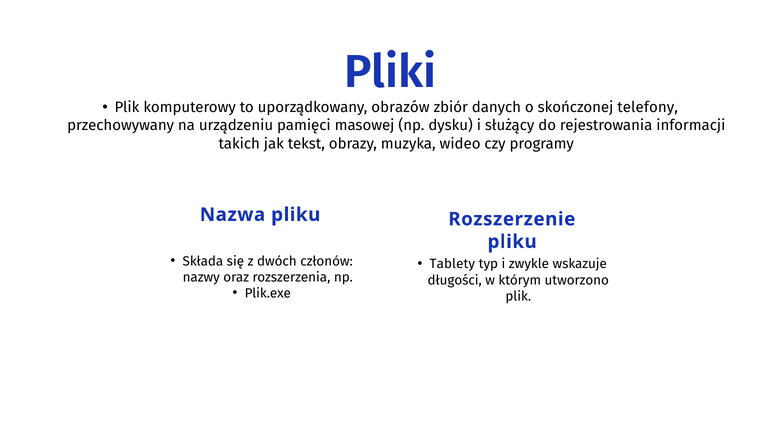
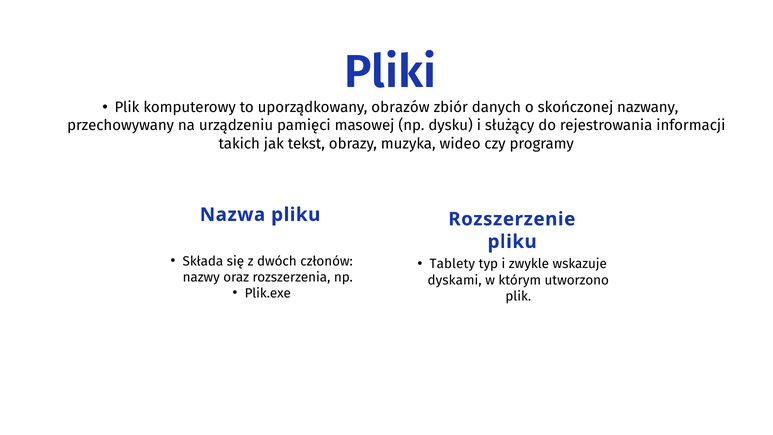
telefony: telefony -> nazwany
długości: długości -> dyskami
